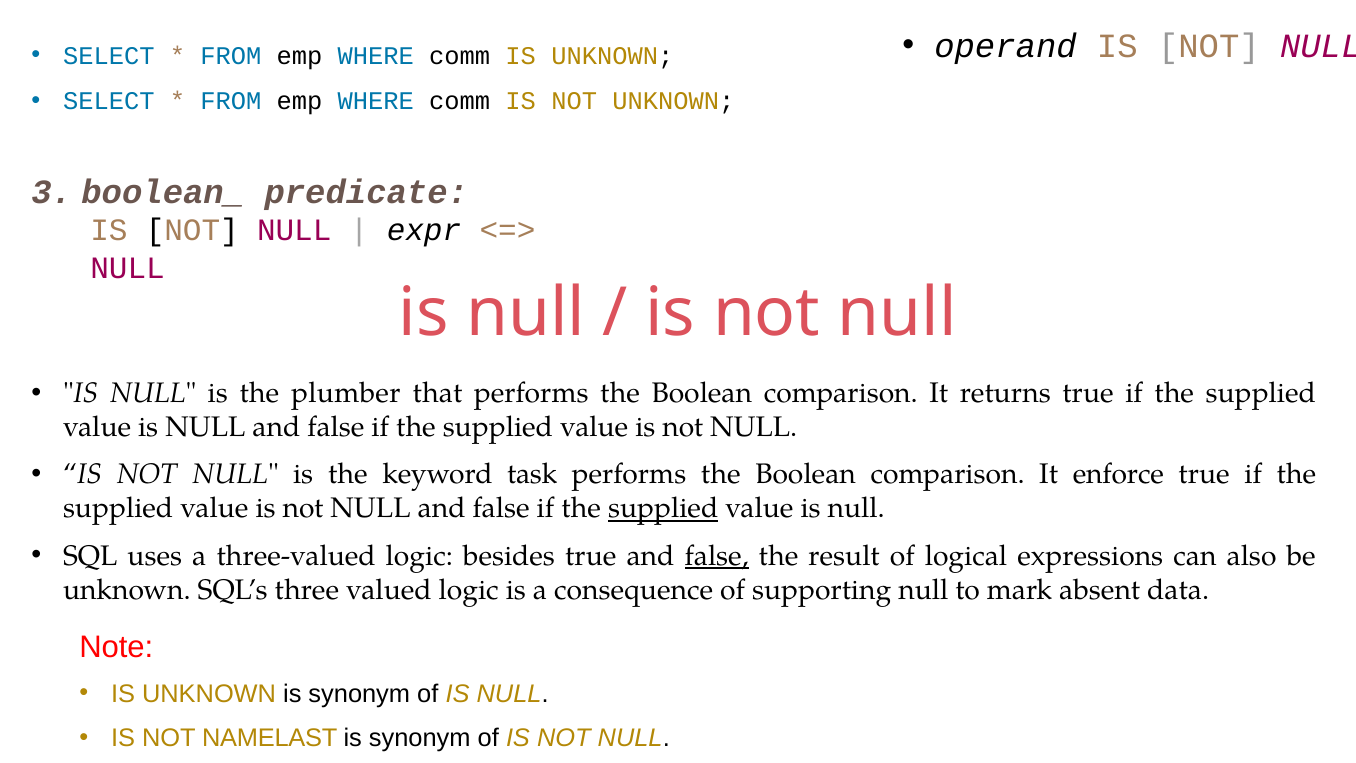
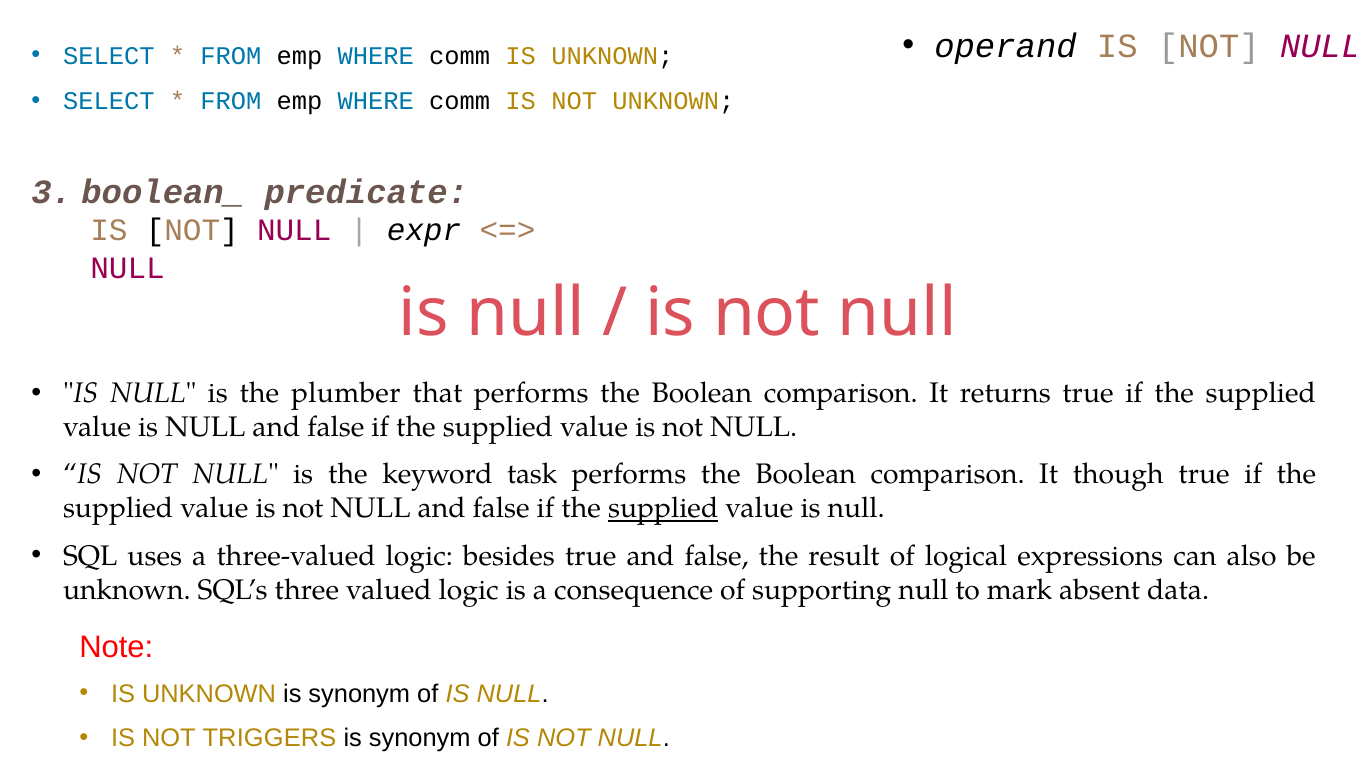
enforce: enforce -> though
false at (717, 556) underline: present -> none
NAMELAST: NAMELAST -> TRIGGERS
